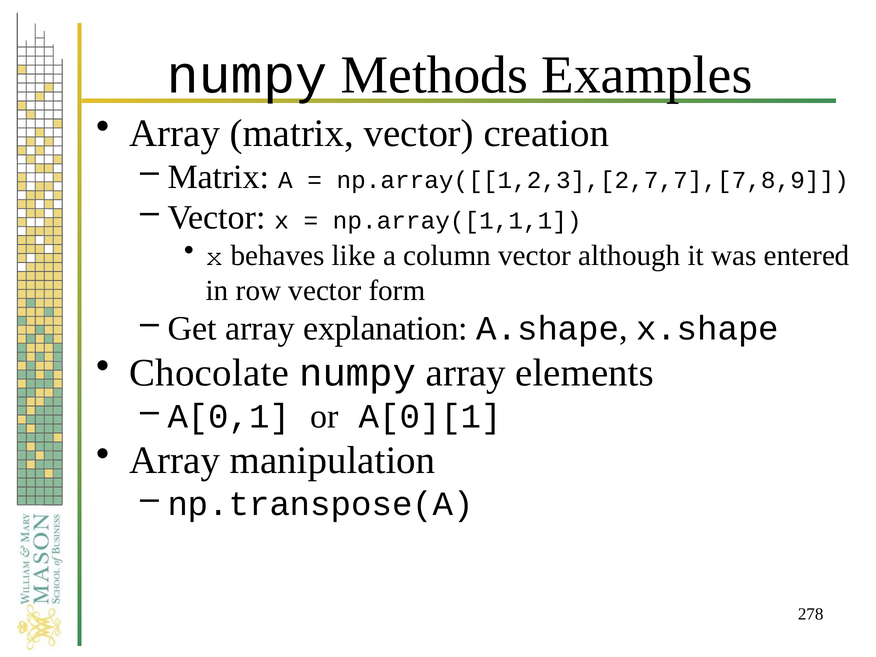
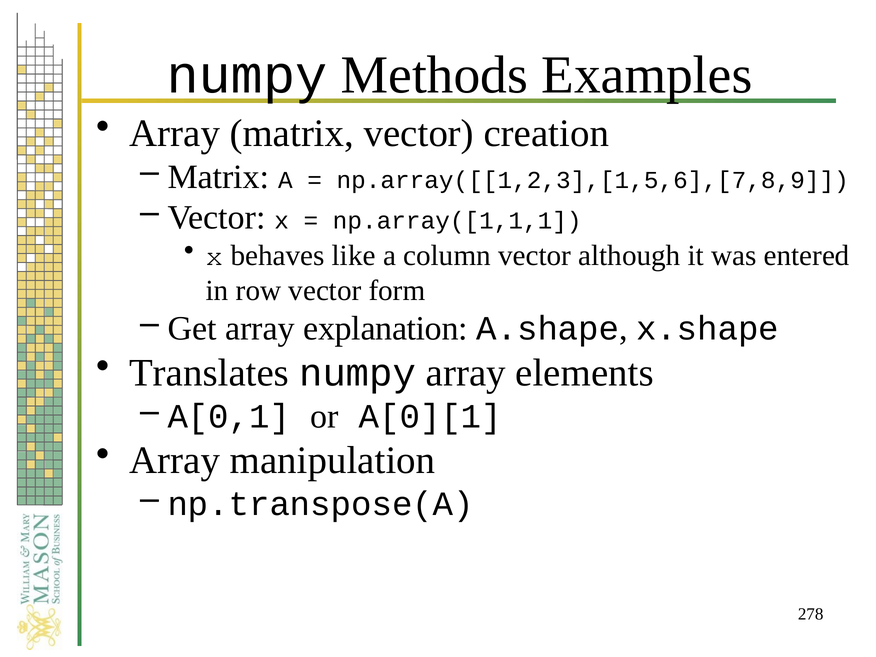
np.array([[1,2,3],[2,7,7],[7,8,9: np.array([[1,2,3],[2,7,7],[7,8,9 -> np.array([[1,2,3],[1,5,6],[7,8,9
Chocolate: Chocolate -> Translates
